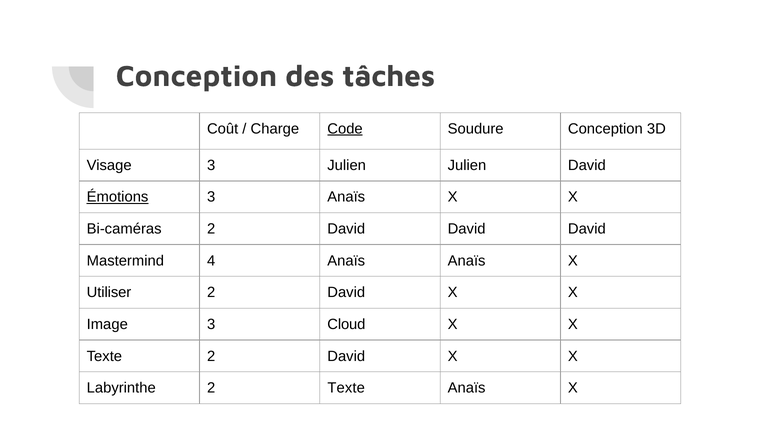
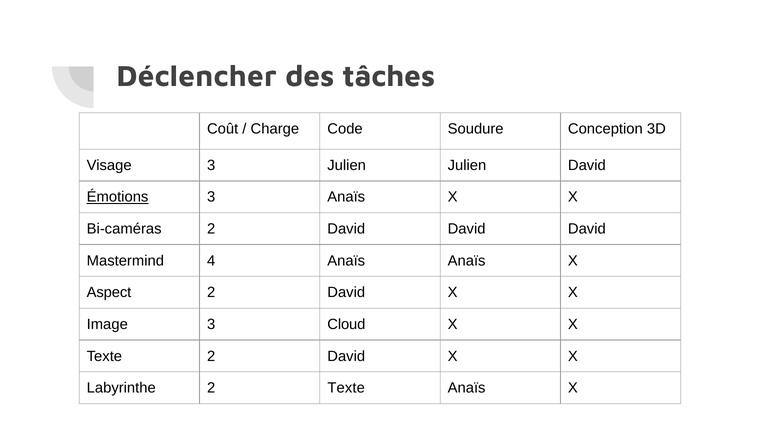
Conception at (197, 76): Conception -> Déclencher
Code underline: present -> none
Utiliser: Utiliser -> Aspect
